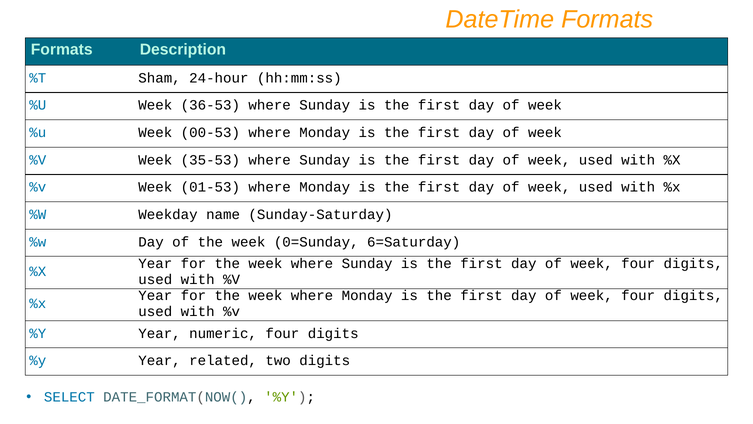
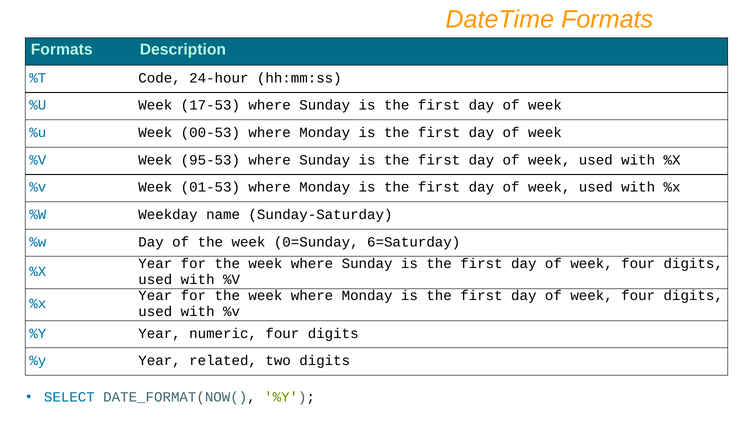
Sham: Sham -> Code
36-53: 36-53 -> 17-53
35-53: 35-53 -> 95-53
